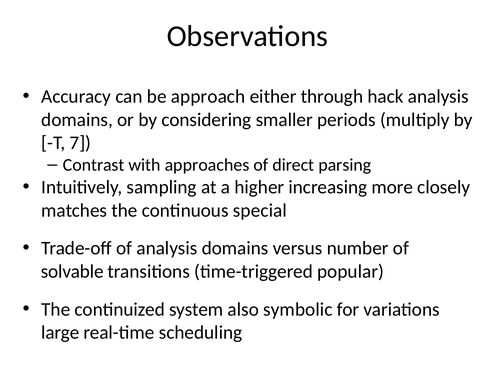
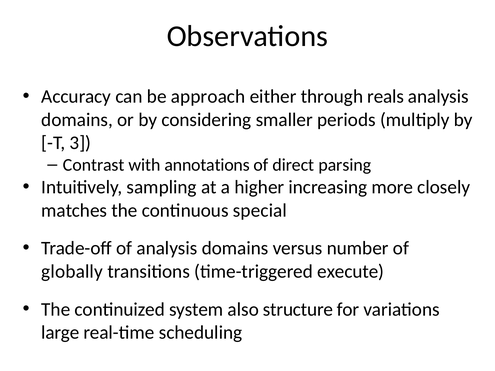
hack: hack -> reals
7: 7 -> 3
approaches: approaches -> annotations
solvable: solvable -> globally
popular: popular -> execute
symbolic: symbolic -> structure
